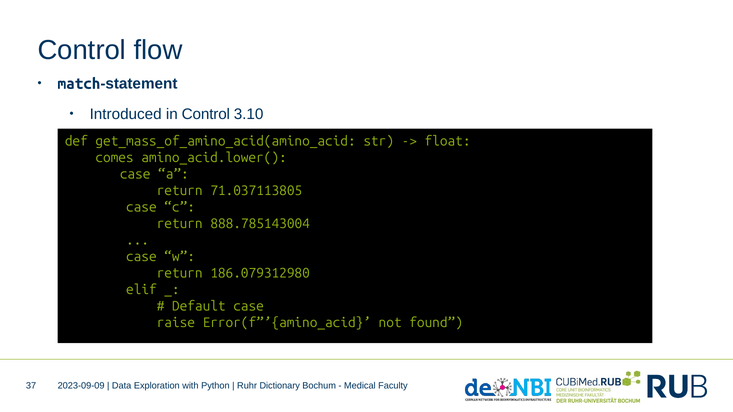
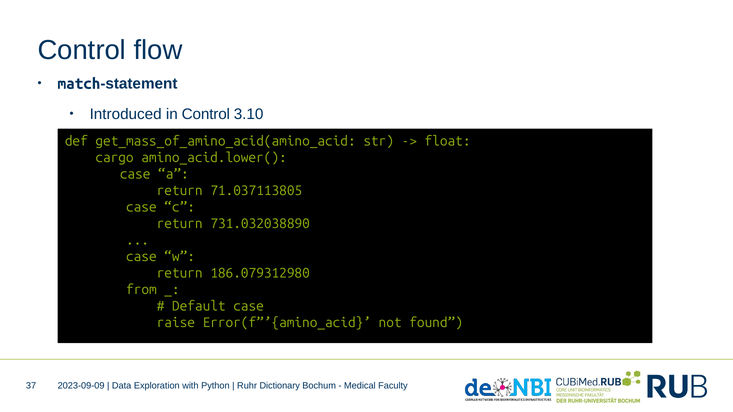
comes: comes -> cargo
888.785143004: 888.785143004 -> 731.032038890
elif: elif -> from
